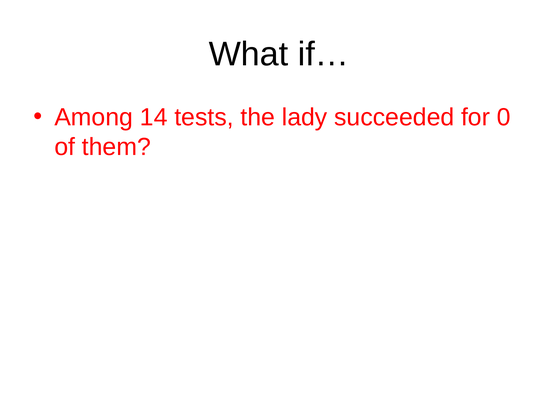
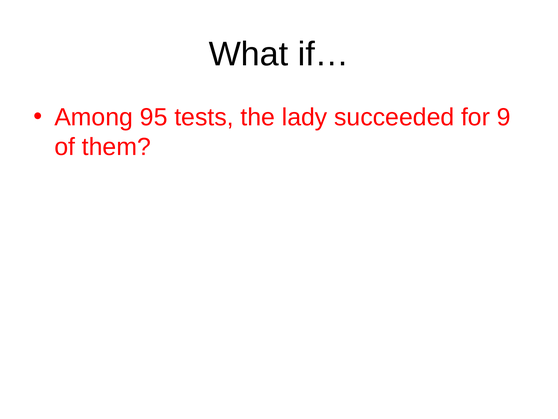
14: 14 -> 95
0: 0 -> 9
